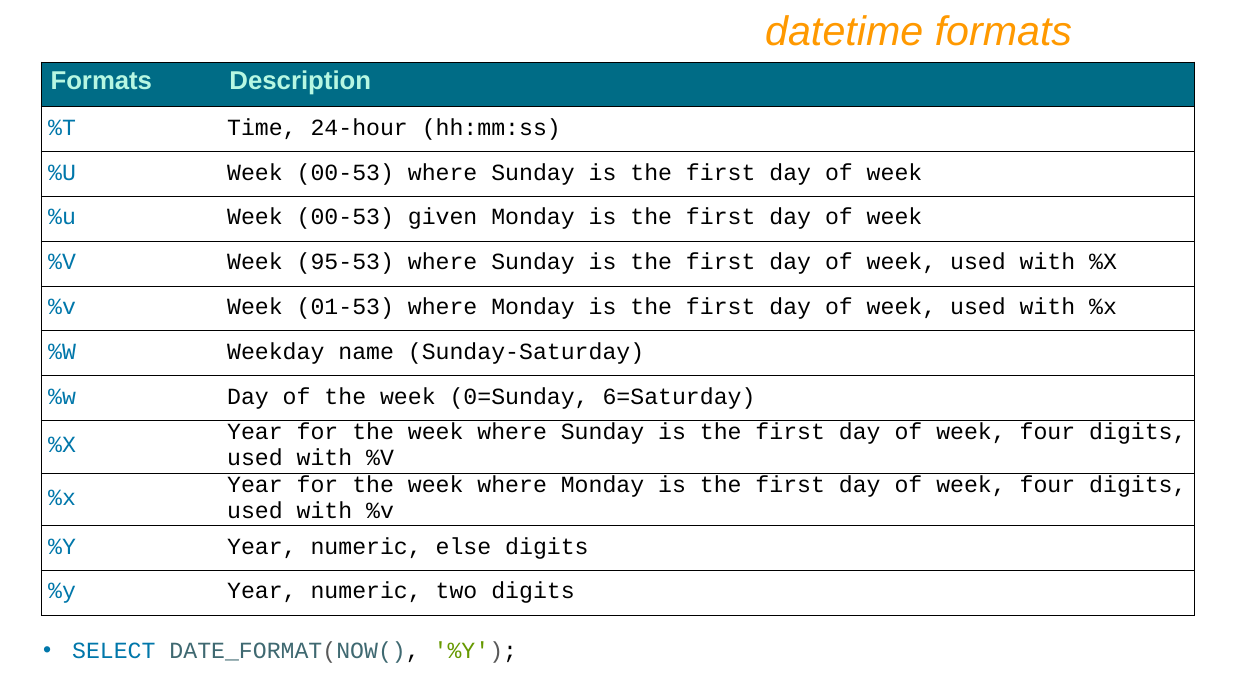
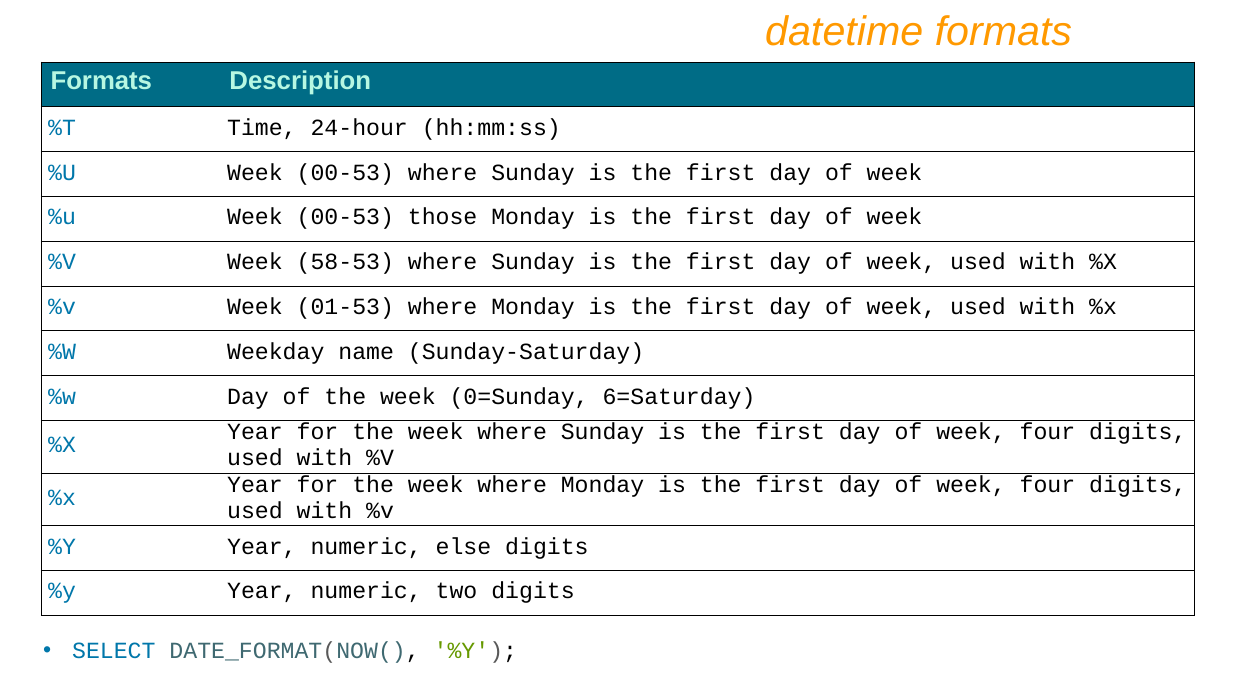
given: given -> those
95-53: 95-53 -> 58-53
